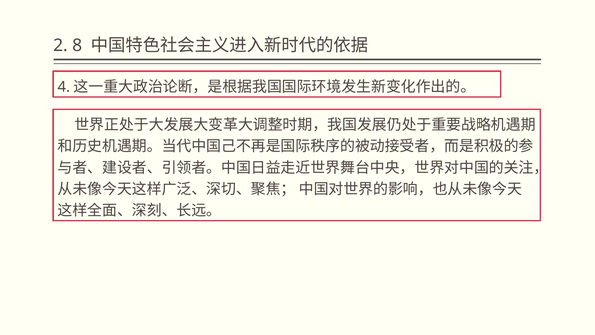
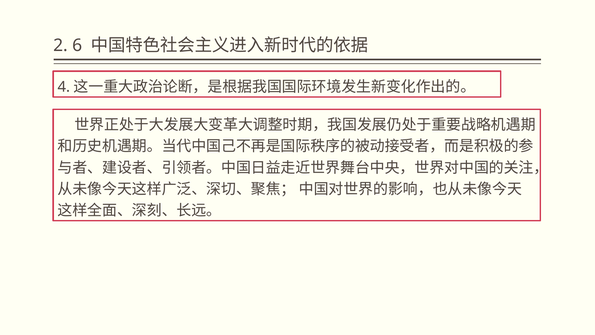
8: 8 -> 6
